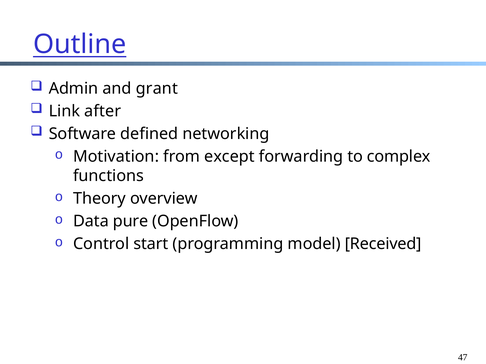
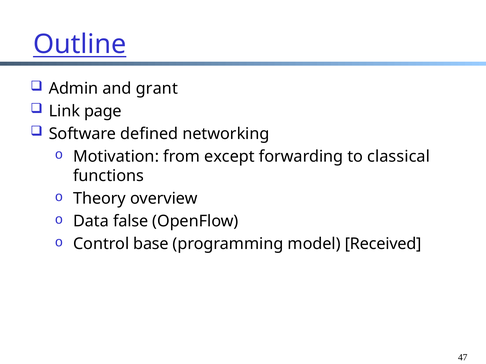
after: after -> page
complex: complex -> classical
pure: pure -> false
start: start -> base
